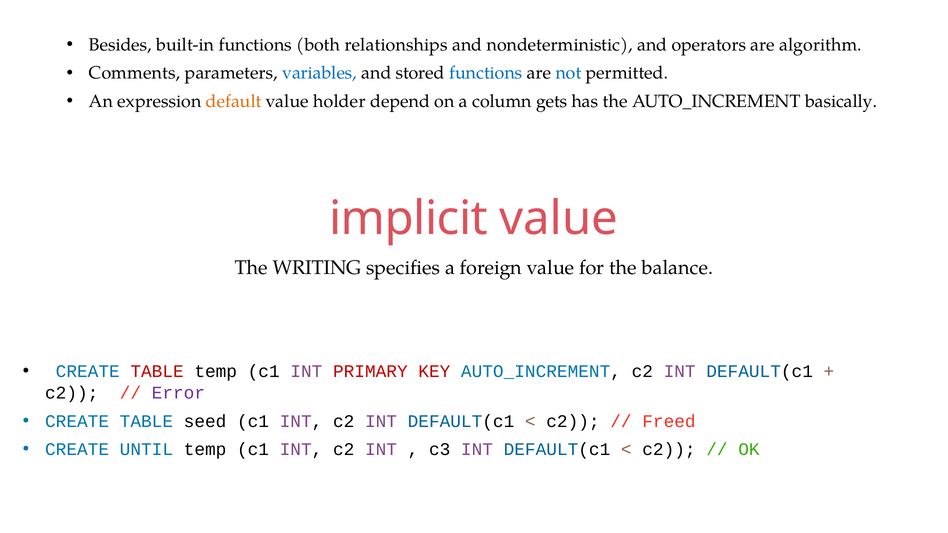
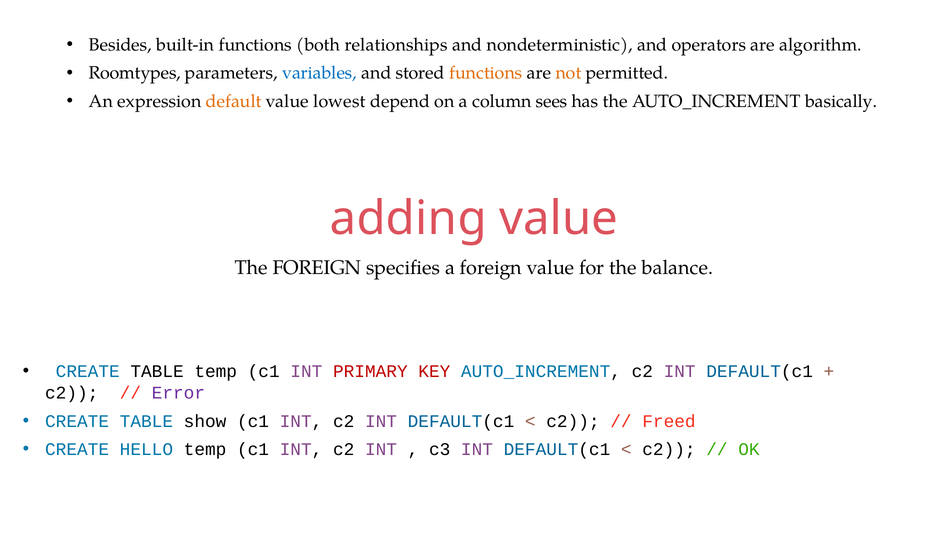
Comments: Comments -> Roomtypes
functions at (486, 73) colour: blue -> orange
not colour: blue -> orange
holder: holder -> lowest
gets: gets -> sees
implicit: implicit -> adding
The WRITING: WRITING -> FOREIGN
TABLE at (157, 372) colour: red -> black
seed: seed -> show
UNTIL: UNTIL -> HELLO
